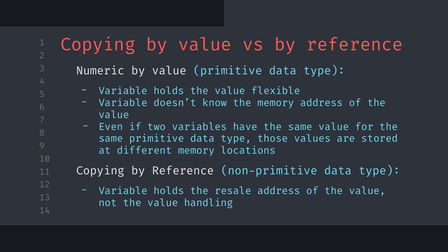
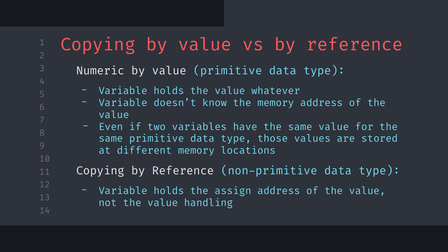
flexible: flexible -> whatever
resale: resale -> assign
